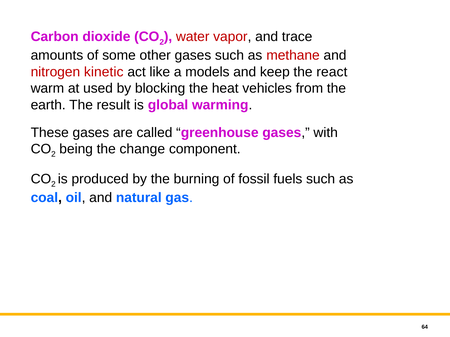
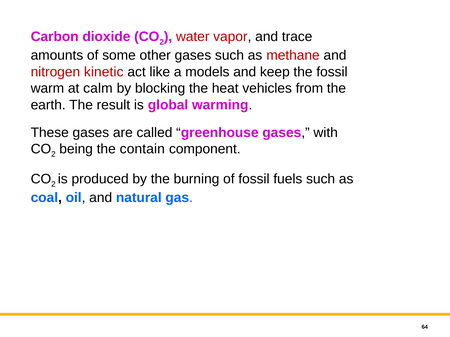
the react: react -> fossil
used: used -> calm
change: change -> contain
